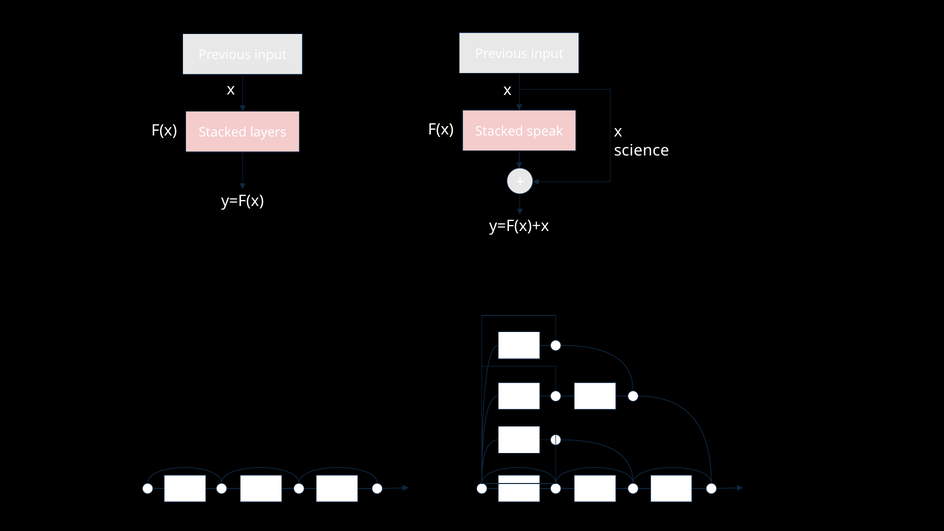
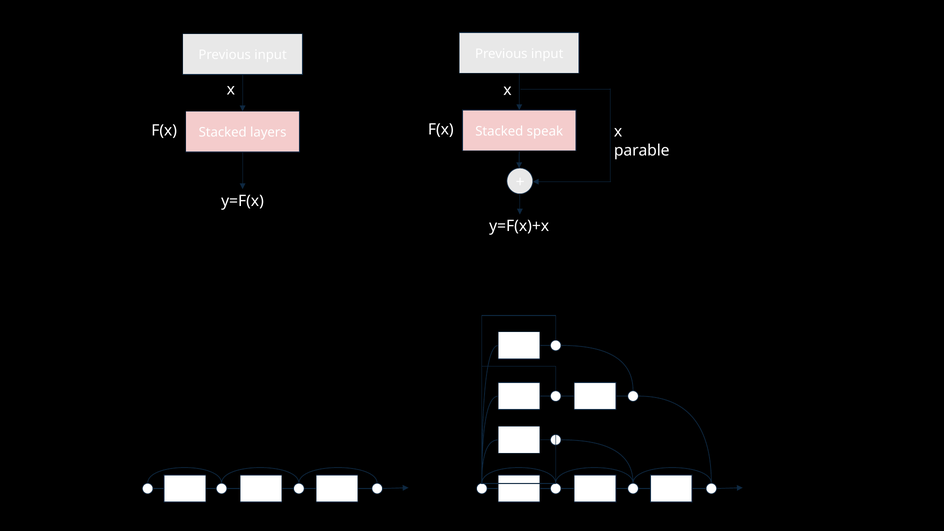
science: science -> parable
